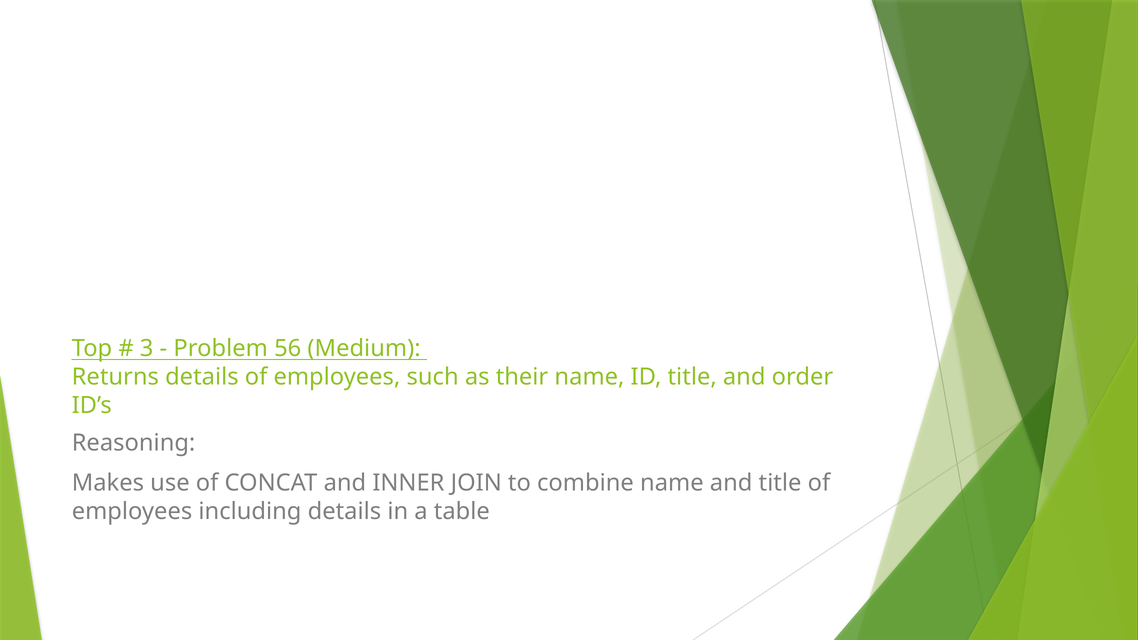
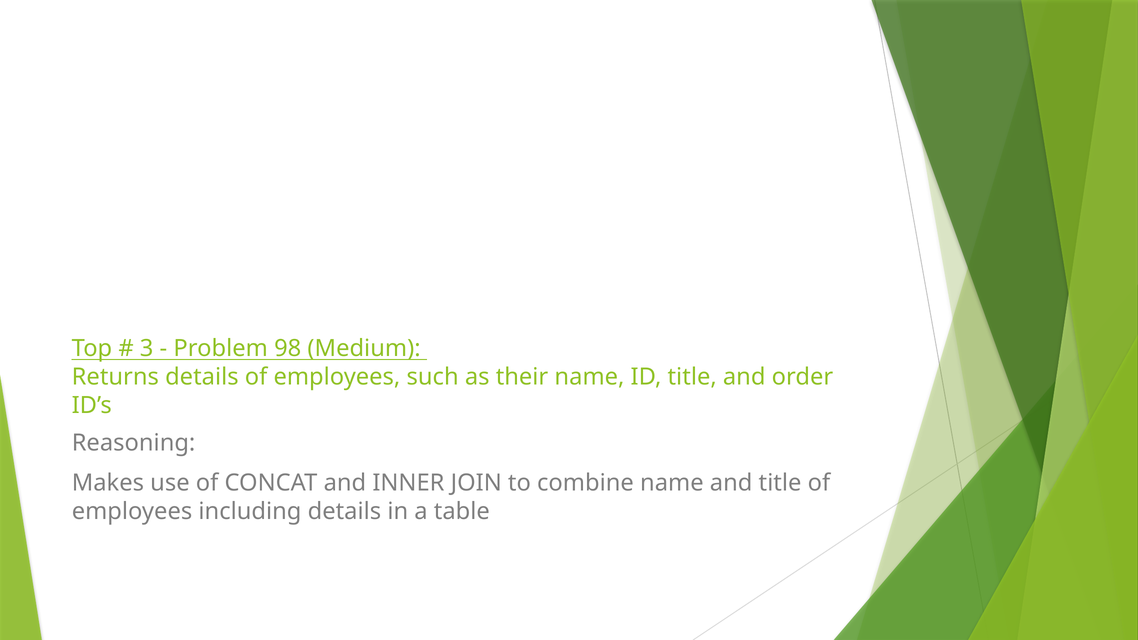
56: 56 -> 98
